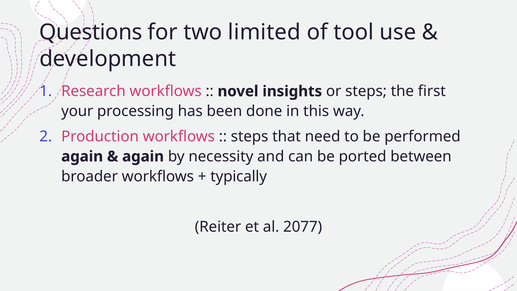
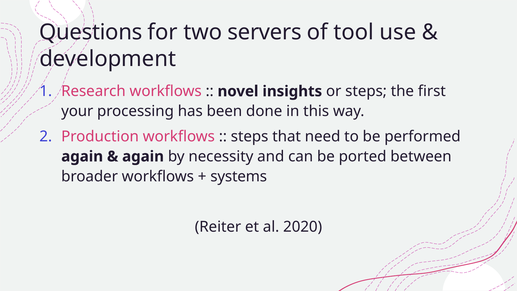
limited: limited -> servers
typically: typically -> systems
2077: 2077 -> 2020
